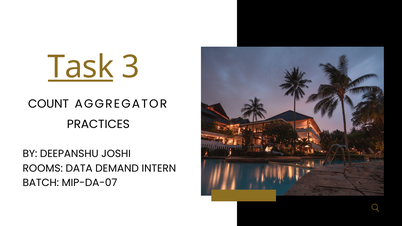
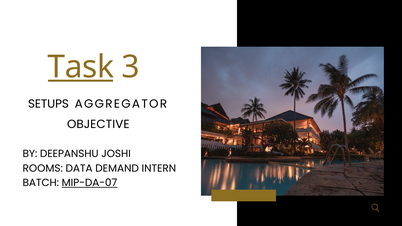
COUNT: COUNT -> SETUPS
PRACTICES: PRACTICES -> OBJECTIVE
MIP-DA-07 underline: none -> present
